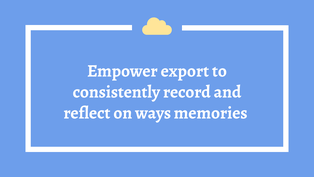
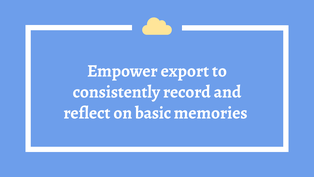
ways: ways -> basic
